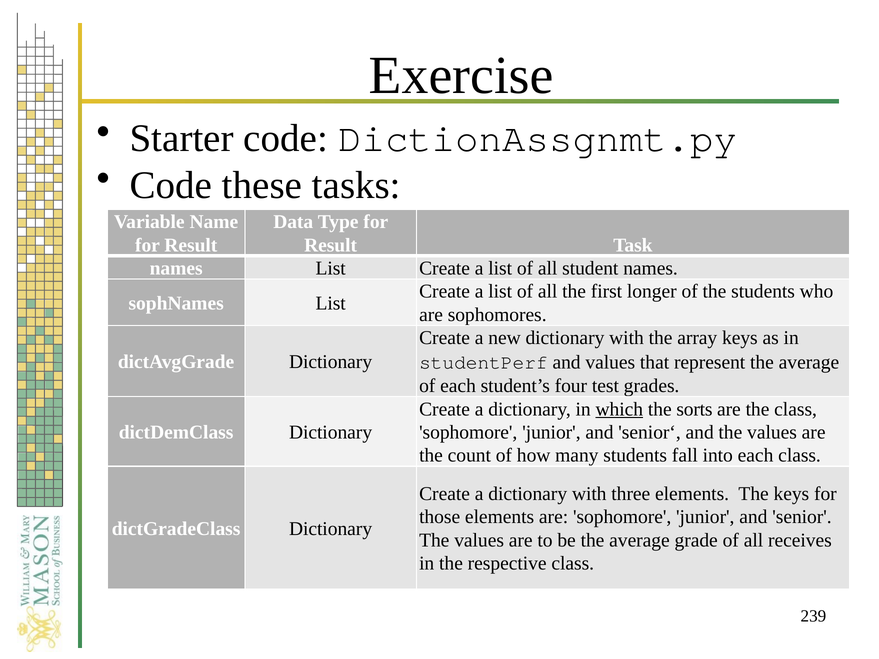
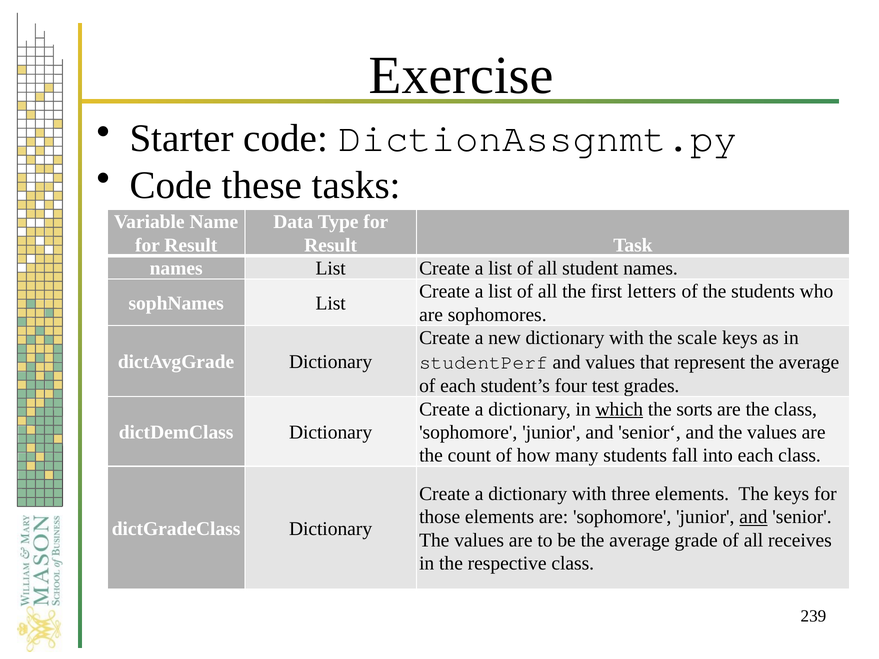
longer: longer -> letters
array: array -> scale
and at (753, 517) underline: none -> present
